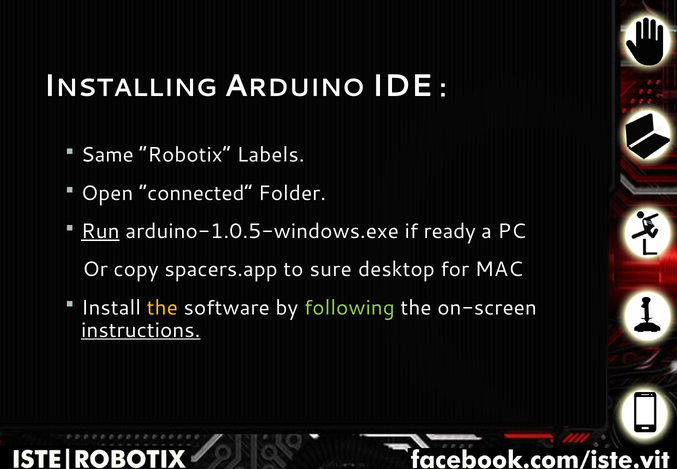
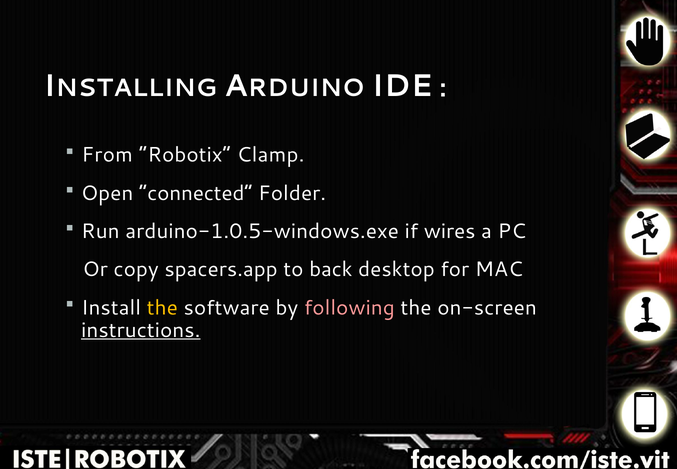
Same: Same -> From
Labels: Labels -> Clamp
Run underline: present -> none
ready: ready -> wires
sure: sure -> back
following colour: light green -> pink
